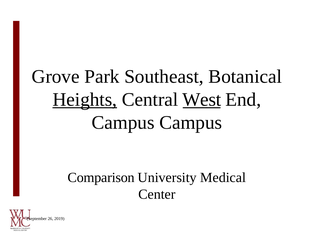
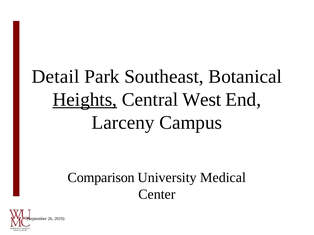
Grove: Grove -> Detail
West underline: present -> none
Campus at (123, 123): Campus -> Larceny
